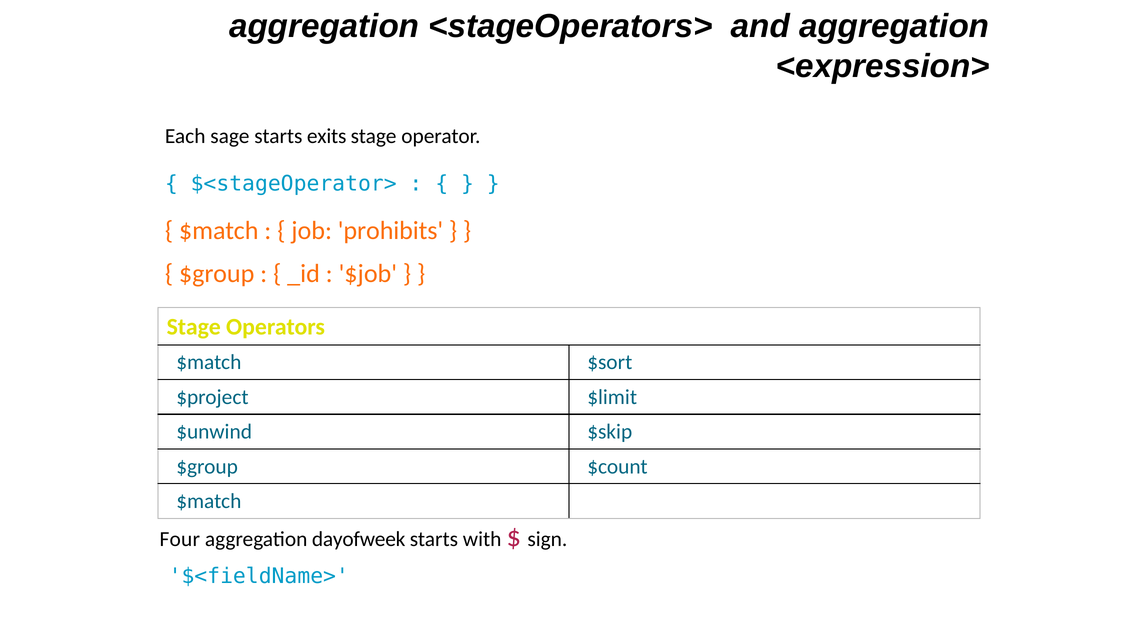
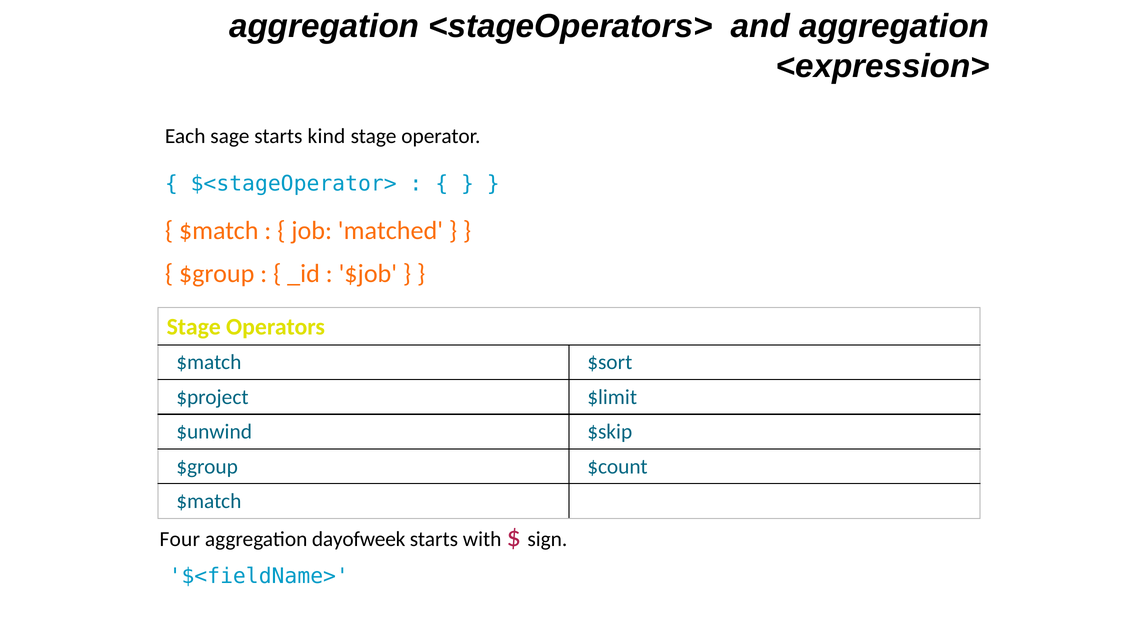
exits: exits -> kind
prohibits: prohibits -> matched
